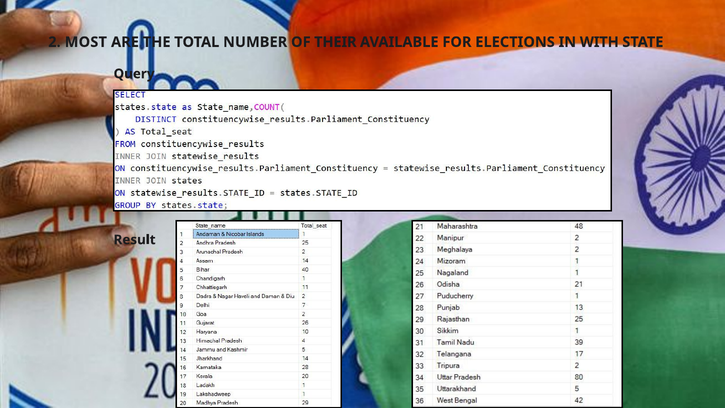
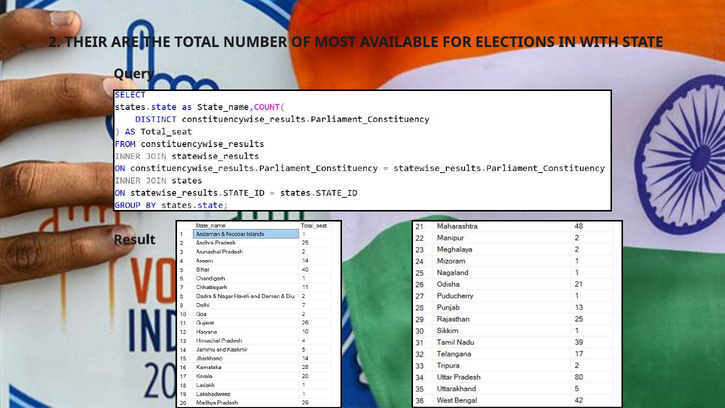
MOST: MOST -> THEIR
THEIR: THEIR -> MOST
